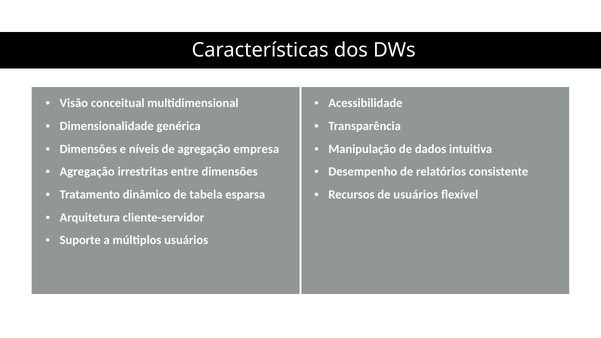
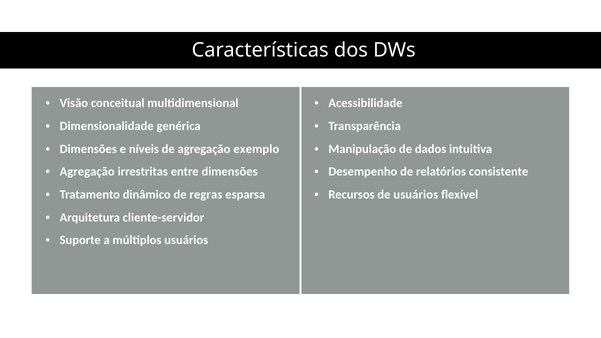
empresa: empresa -> exemplo
tabela: tabela -> regras
